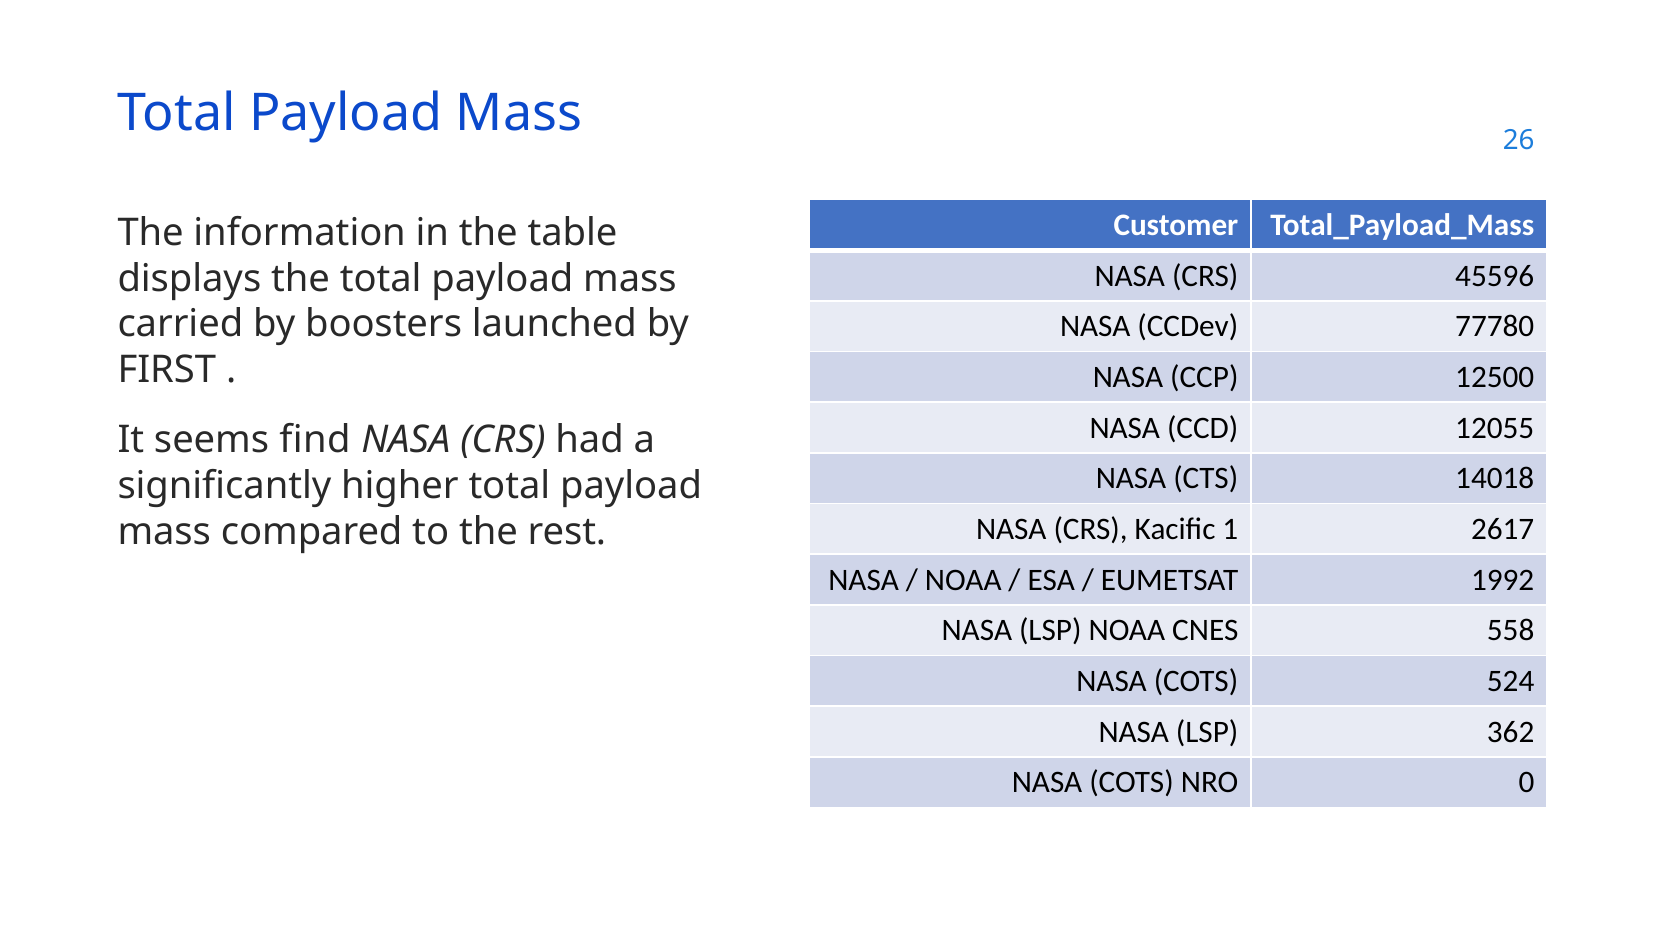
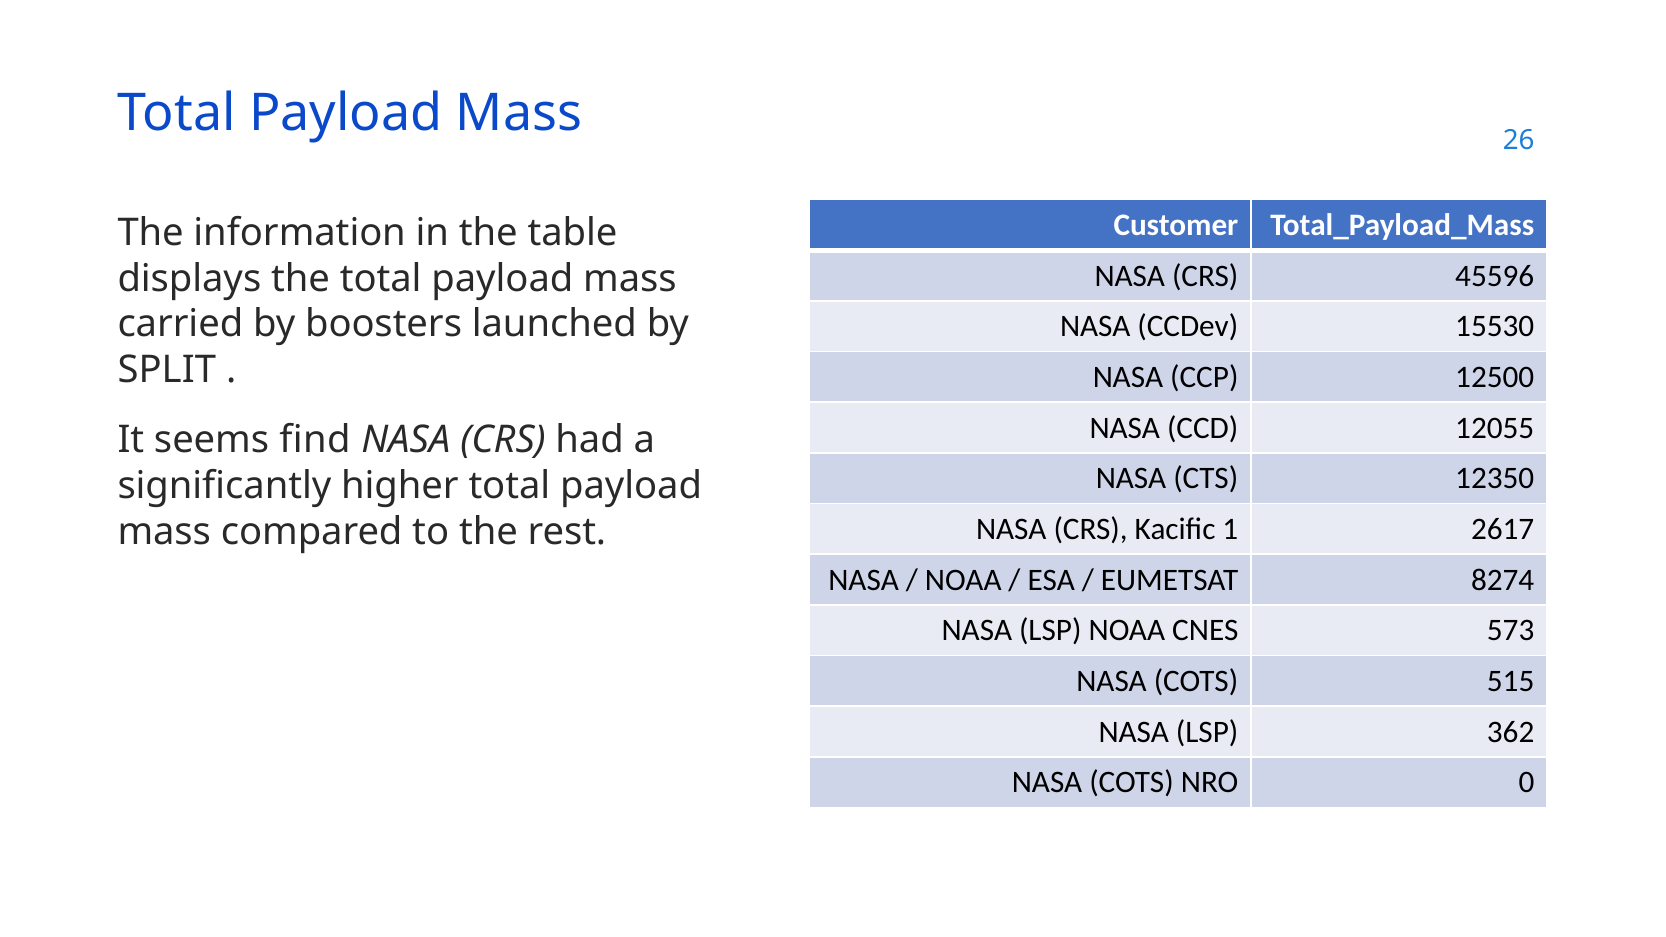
77780: 77780 -> 15530
FIRST: FIRST -> SPLIT
14018: 14018 -> 12350
1992: 1992 -> 8274
558: 558 -> 573
524: 524 -> 515
